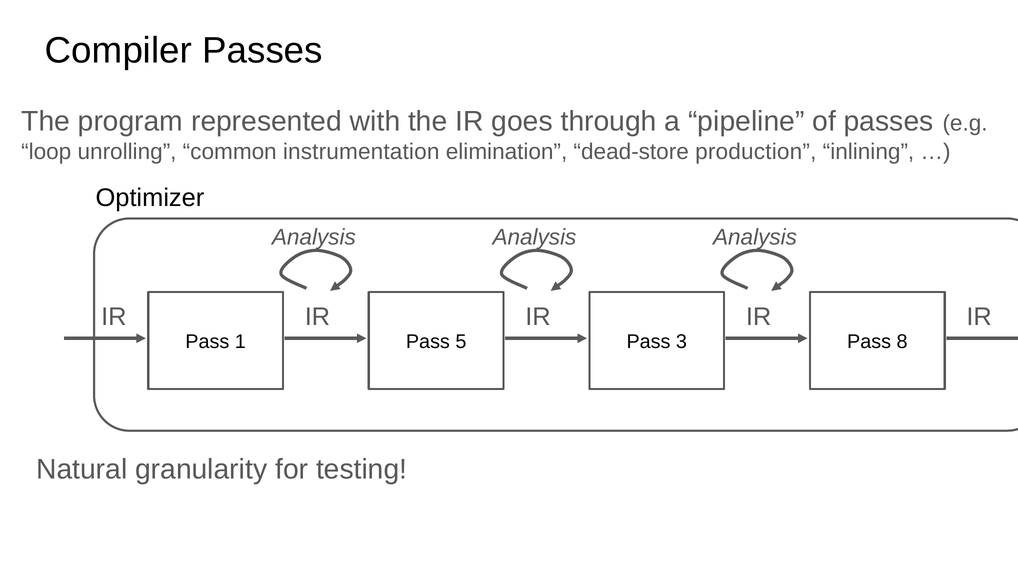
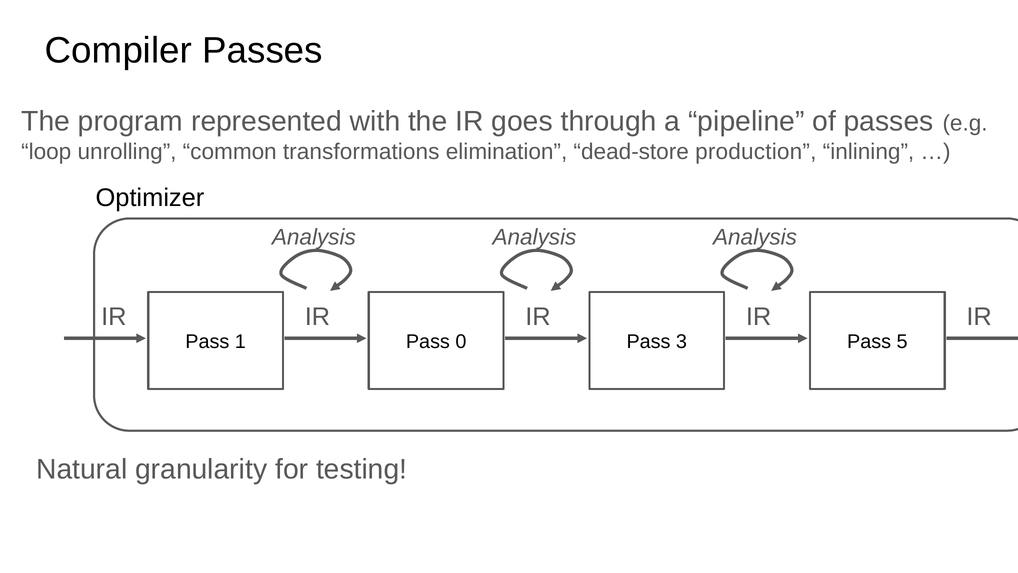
instrumentation: instrumentation -> transformations
5: 5 -> 0
8: 8 -> 5
